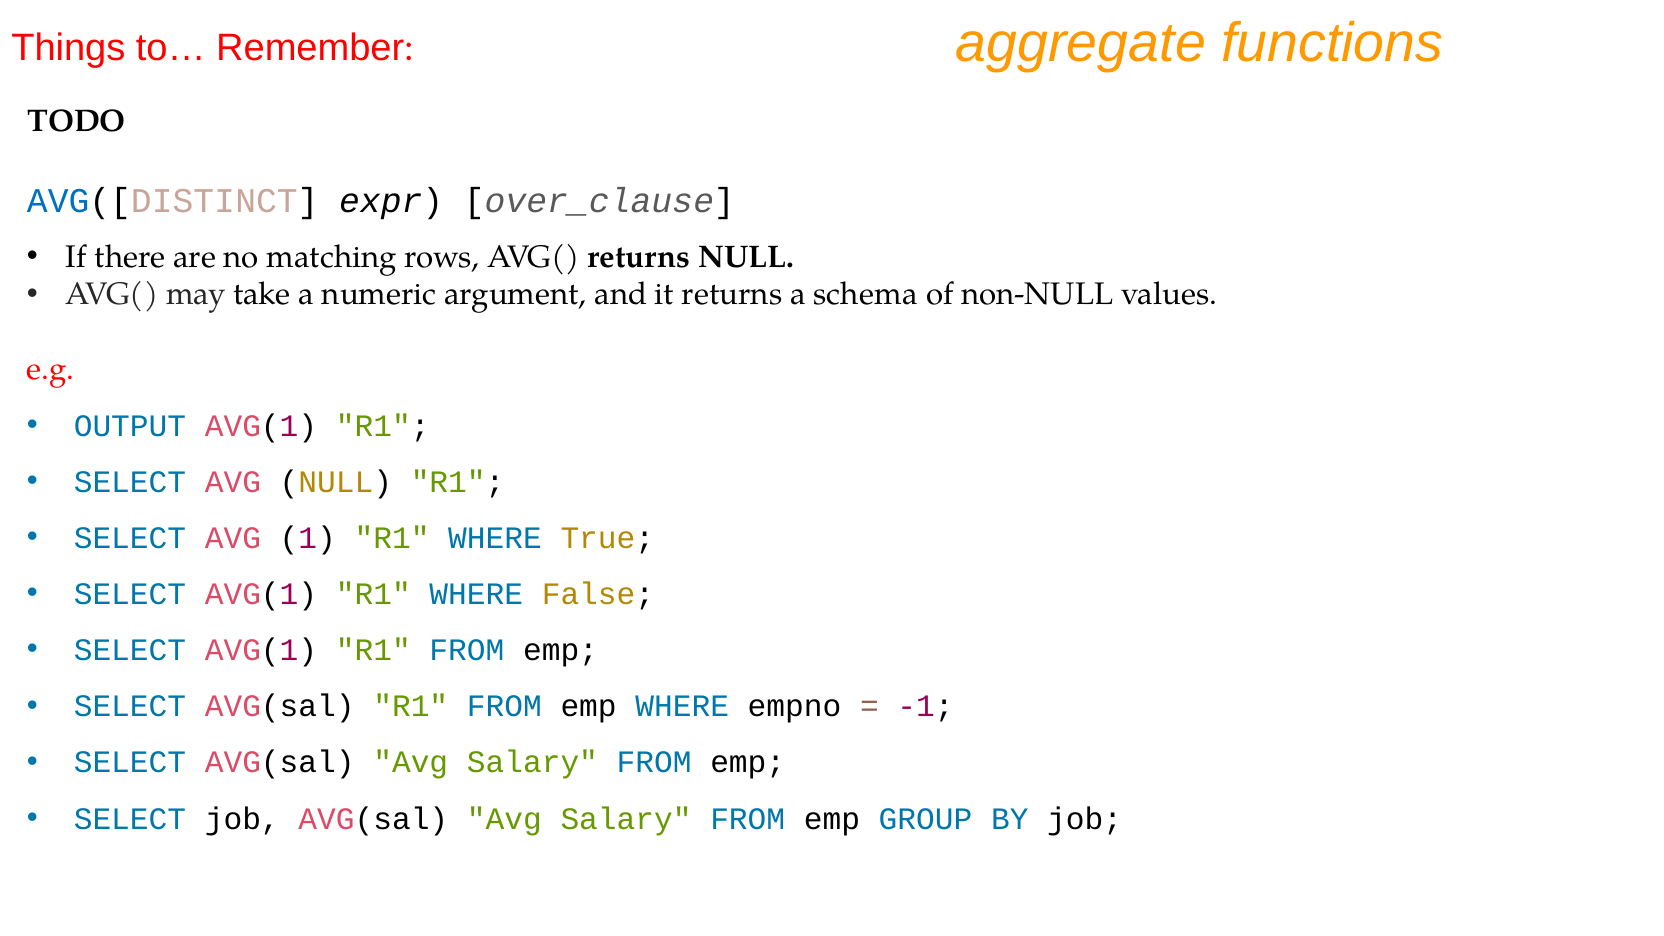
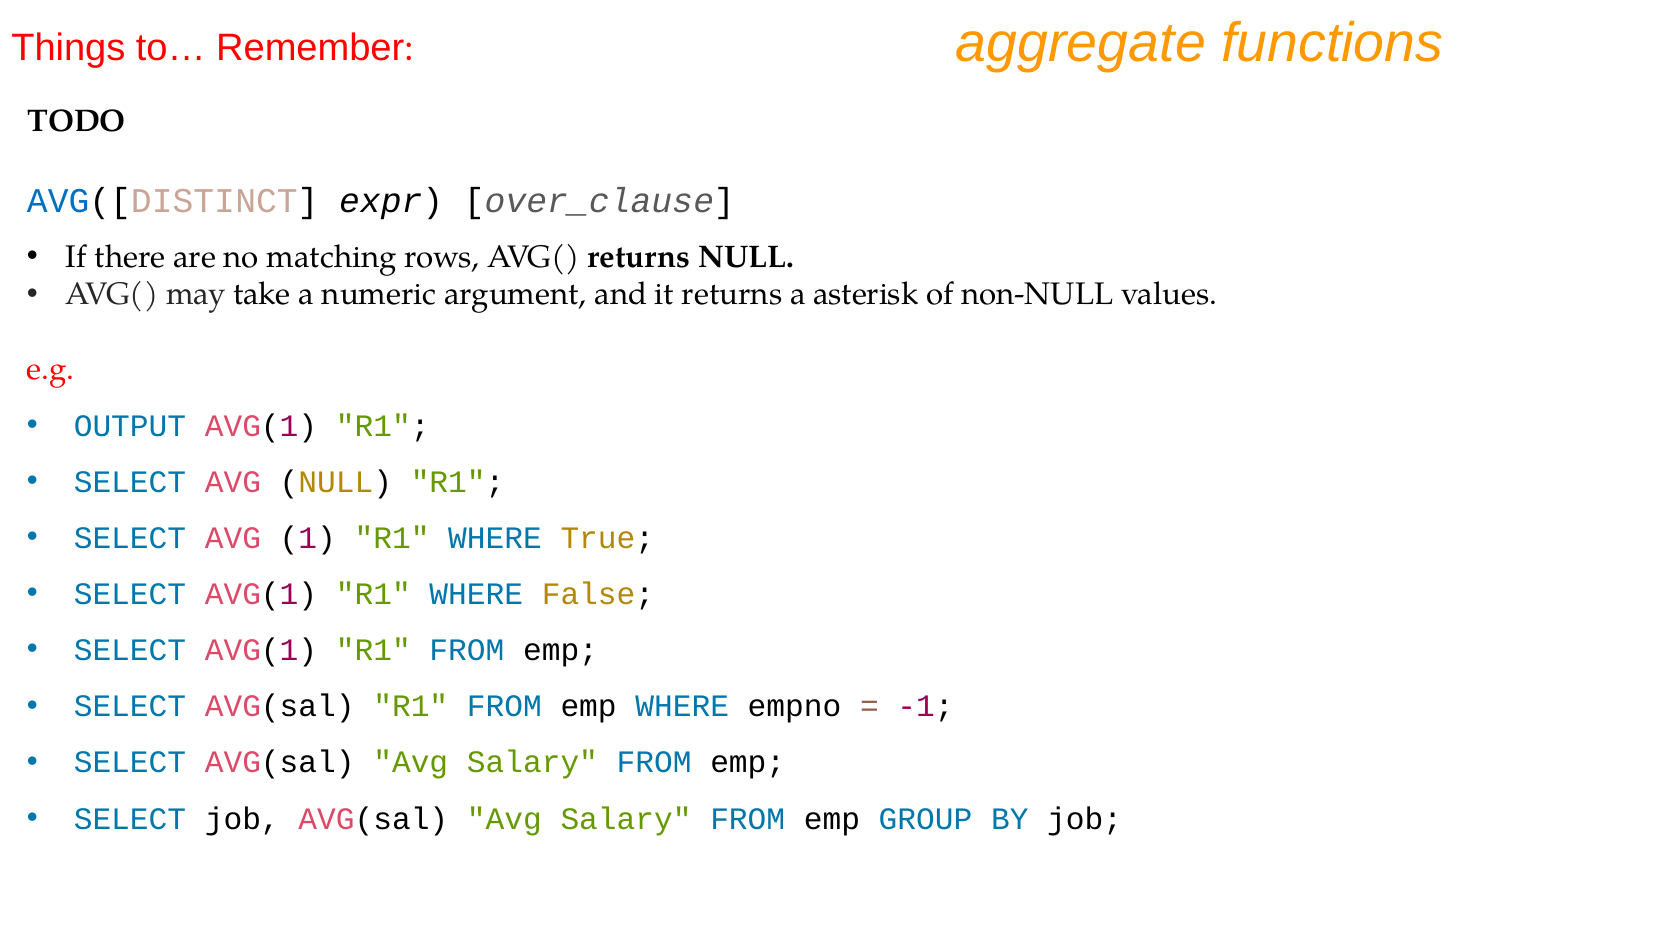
schema: schema -> asterisk
